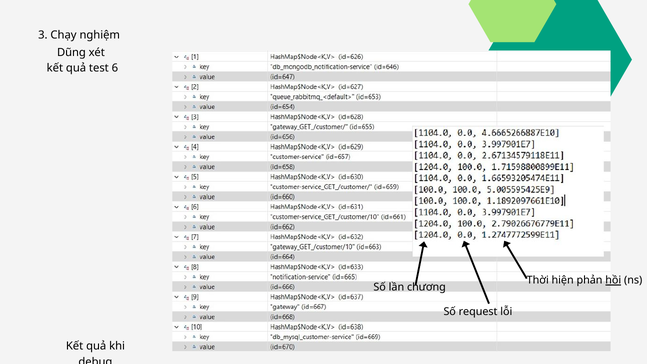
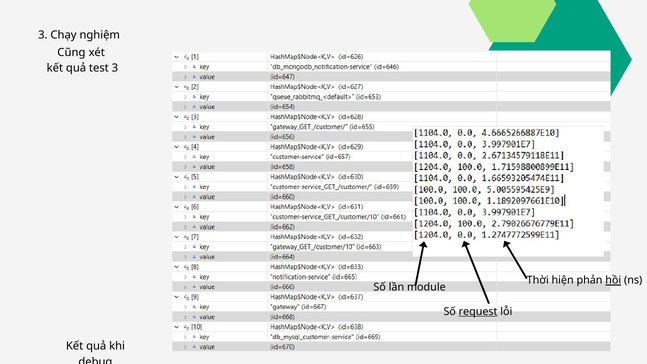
Dũng: Dũng -> Cũng
test 6: 6 -> 3
chương: chương -> module
request underline: none -> present
